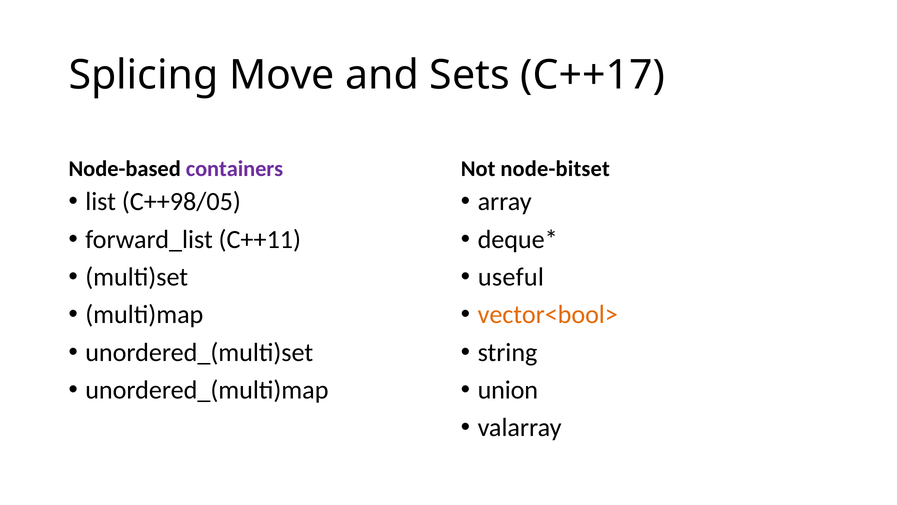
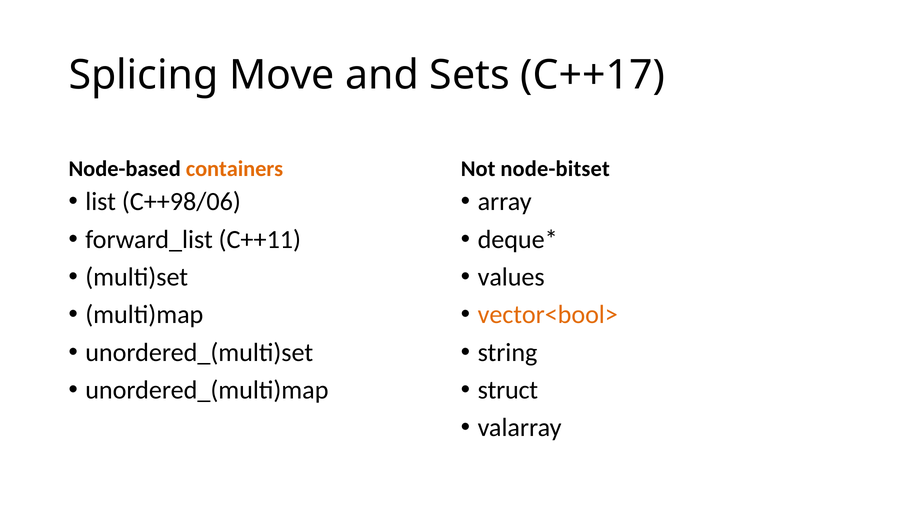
containers colour: purple -> orange
C++98/05: C++98/05 -> C++98/06
useful: useful -> values
union: union -> struct
